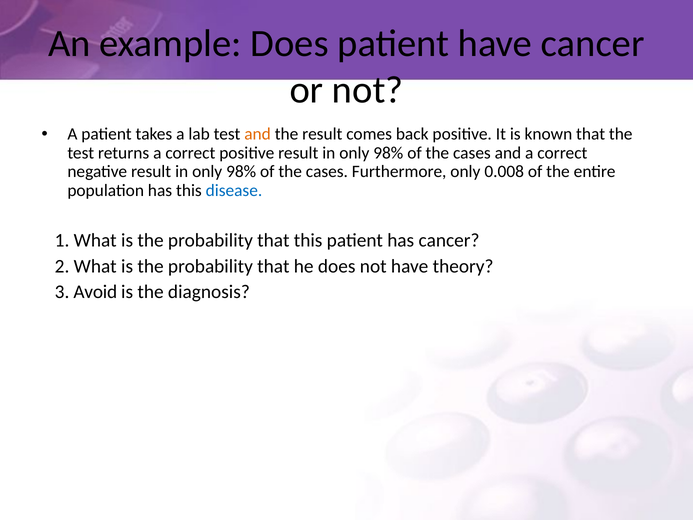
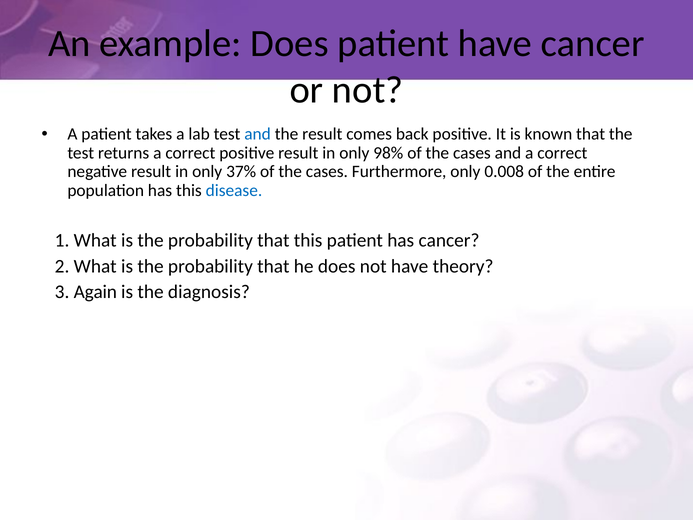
and at (258, 134) colour: orange -> blue
98% at (241, 172): 98% -> 37%
Avoid: Avoid -> Again
